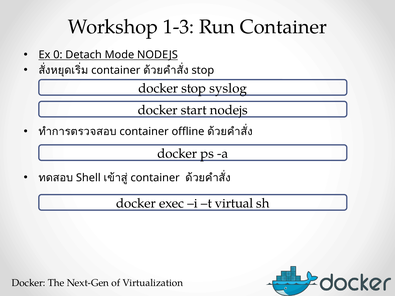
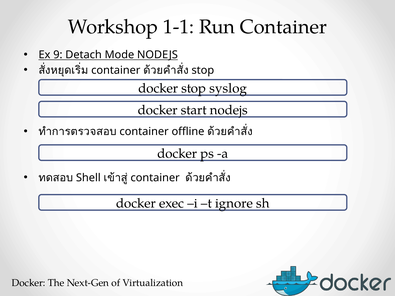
1-3: 1-3 -> 1-1
0: 0 -> 9
virtual: virtual -> ignore
